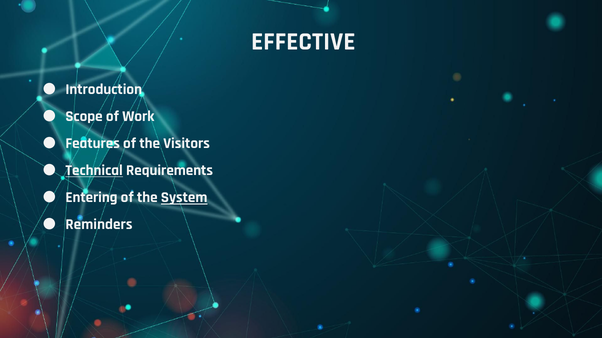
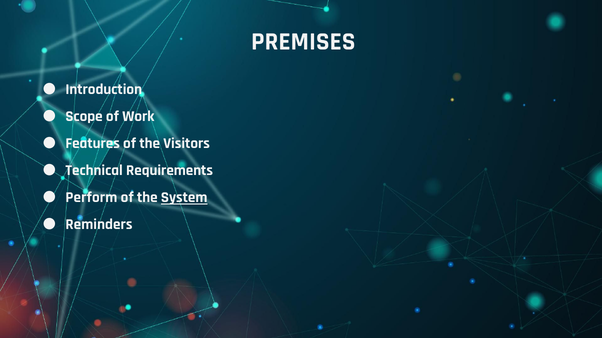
EFFECTIVE: EFFECTIVE -> PREMISES
Technical underline: present -> none
Entering: Entering -> Perform
